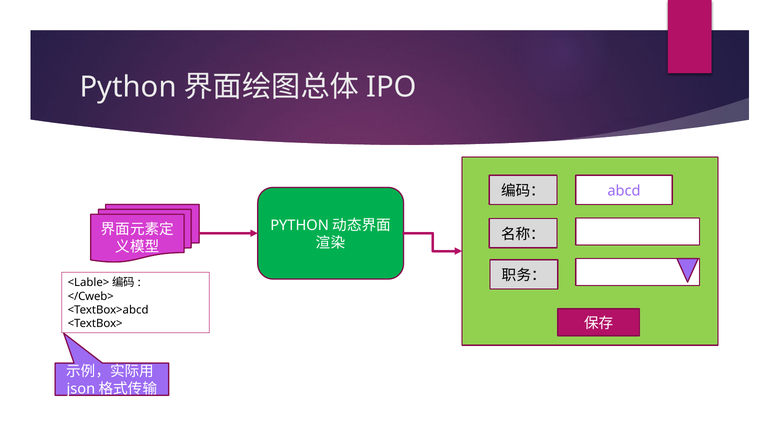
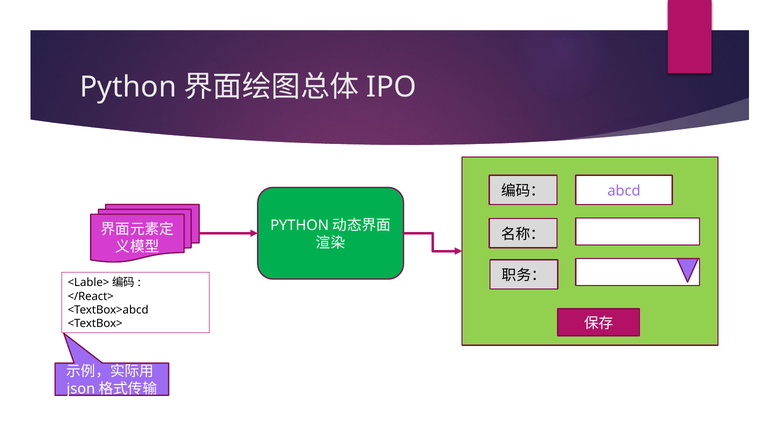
</Cweb>: </Cweb> -> </React>
